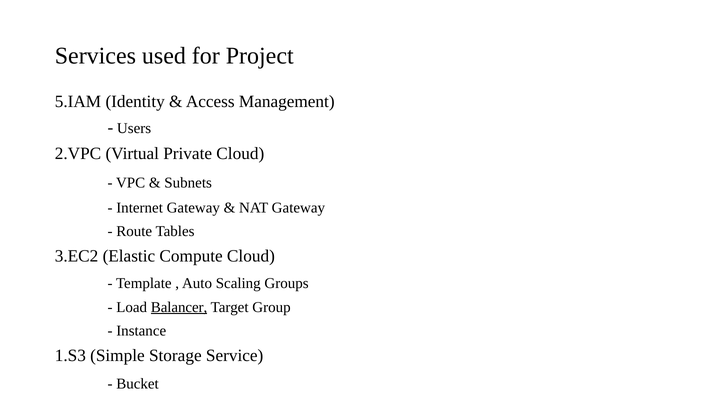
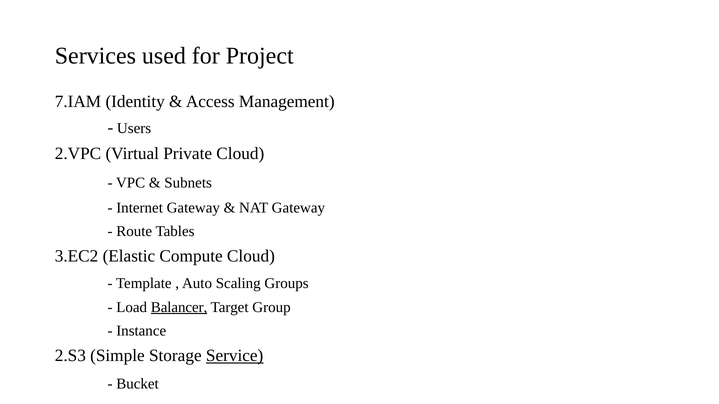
5.IAM: 5.IAM -> 7.IAM
1.S3: 1.S3 -> 2.S3
Service underline: none -> present
